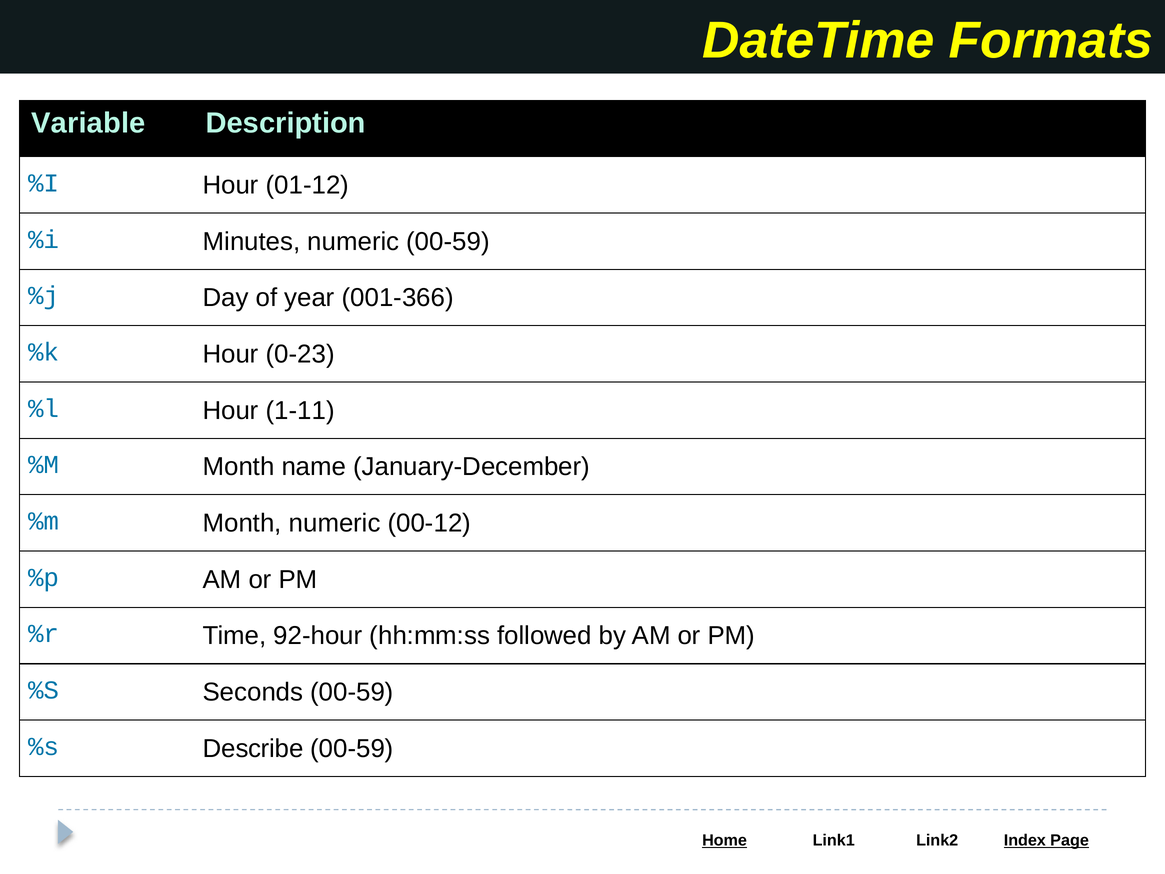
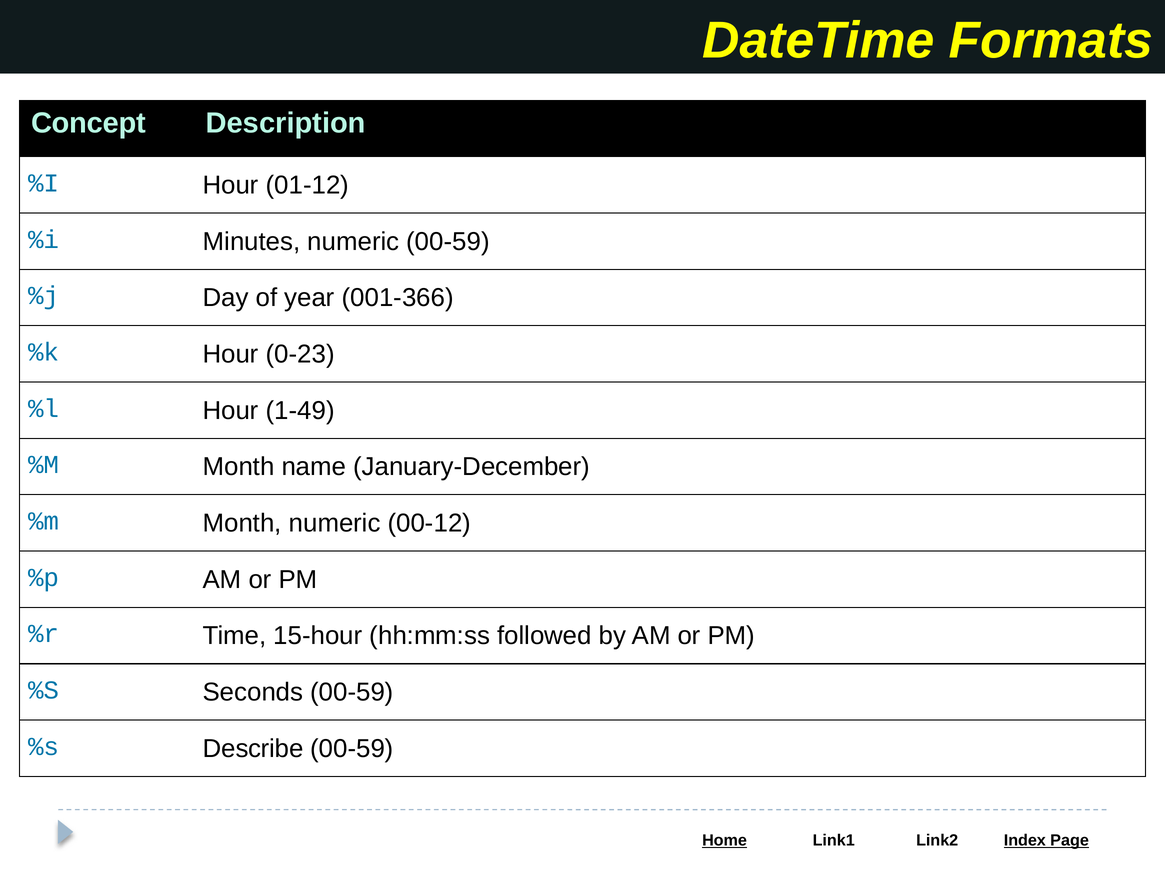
Variable: Variable -> Concept
1-11: 1-11 -> 1-49
92-hour: 92-hour -> 15-hour
